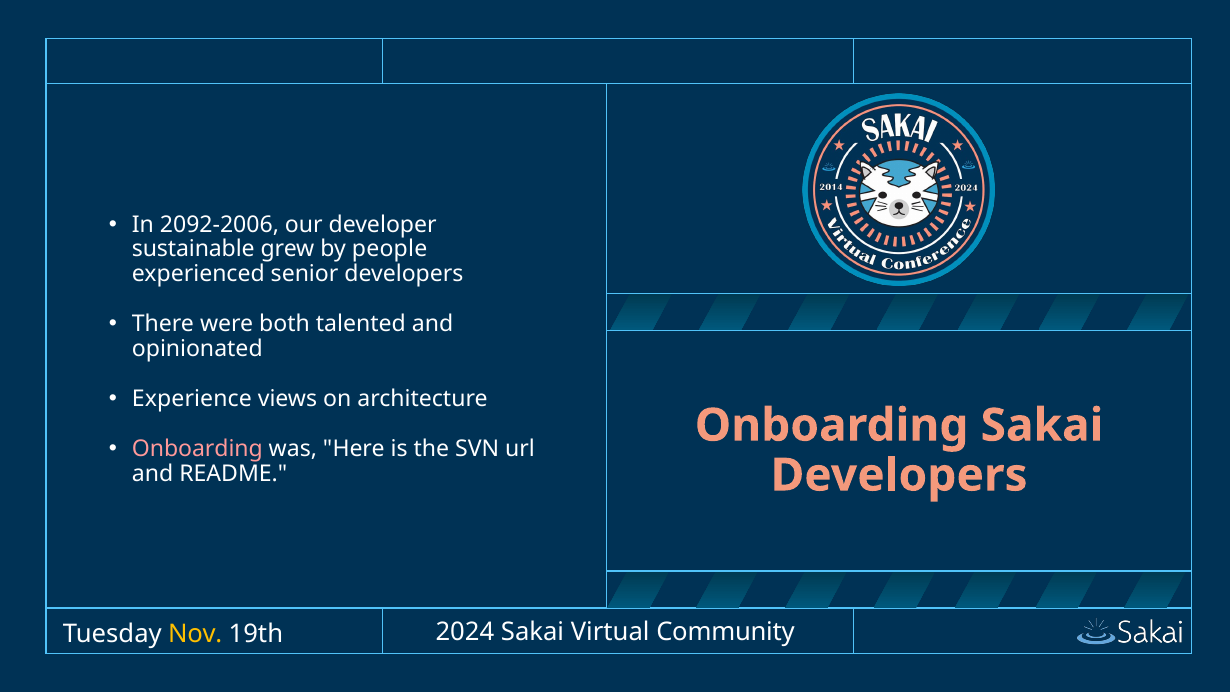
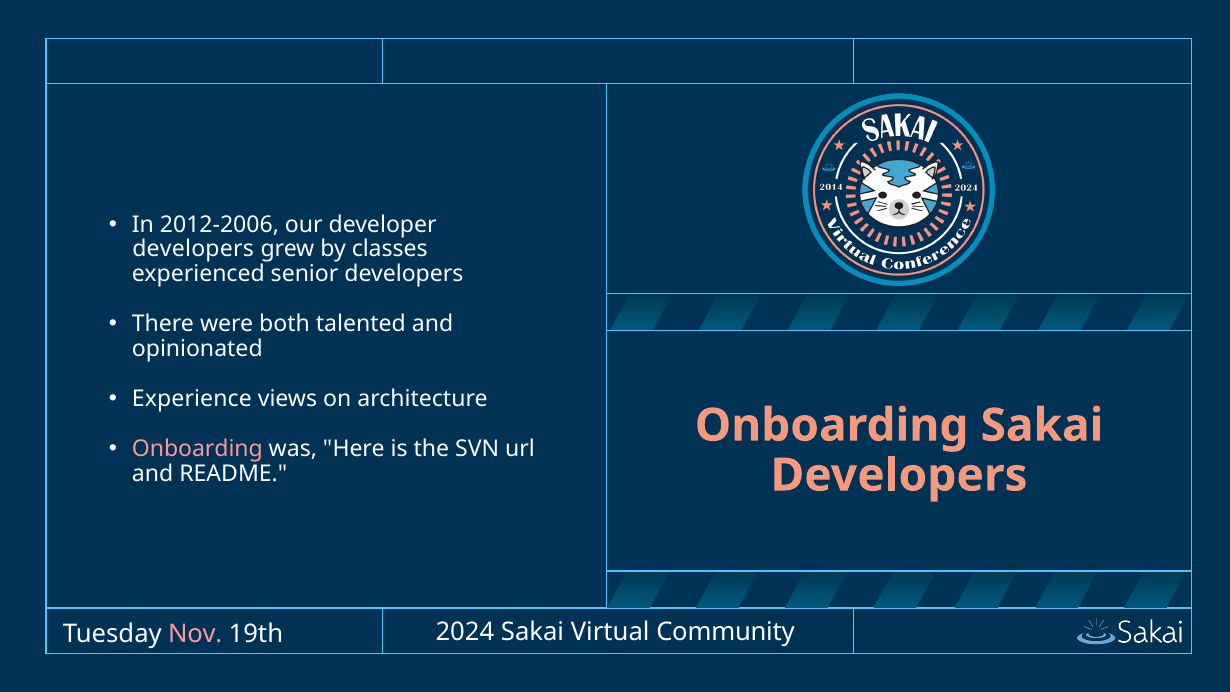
2092-2006: 2092-2006 -> 2012-2006
sustainable at (193, 249): sustainable -> developers
people: people -> classes
Nov colour: yellow -> pink
